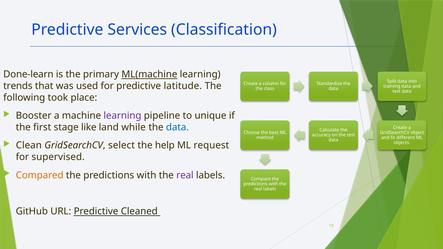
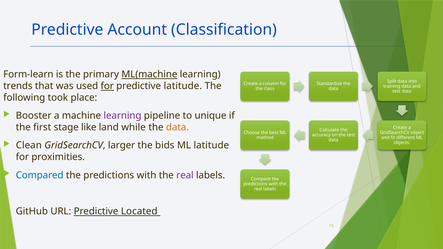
Services: Services -> Account
Done-learn: Done-learn -> Form-learn
for at (107, 86) underline: none -> present
data at (177, 127) colour: blue -> orange
select: select -> larger
help: help -> bids
ML request: request -> latitude
supervised: supervised -> proximities
Compared colour: orange -> blue
Cleaned: Cleaned -> Located
